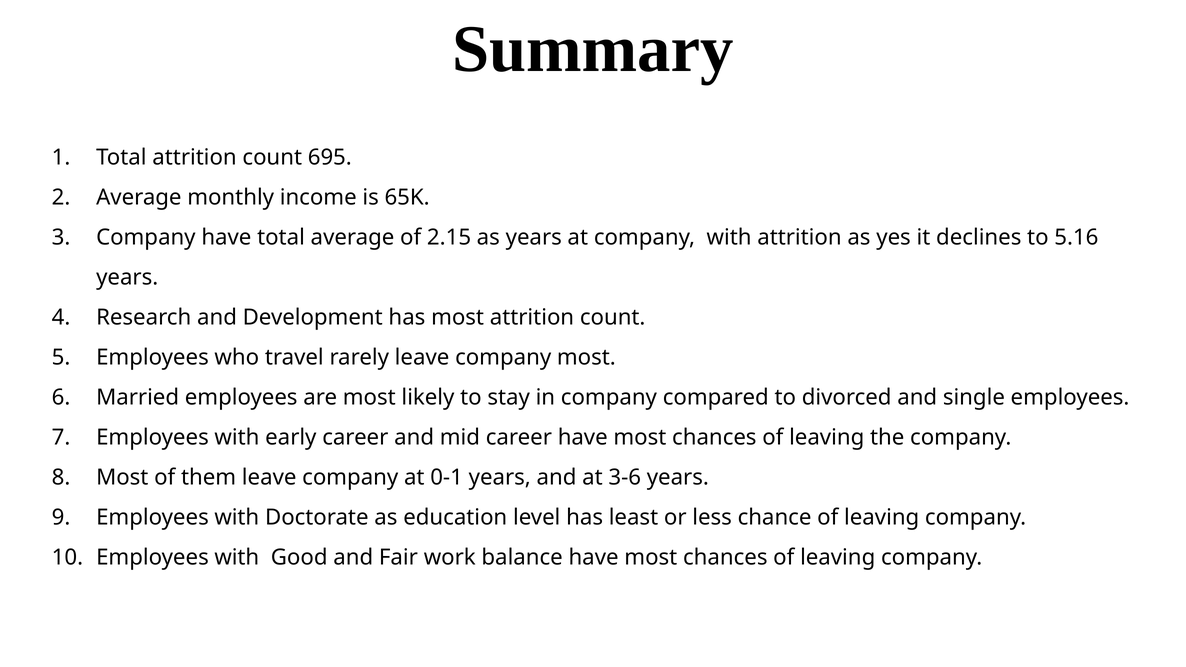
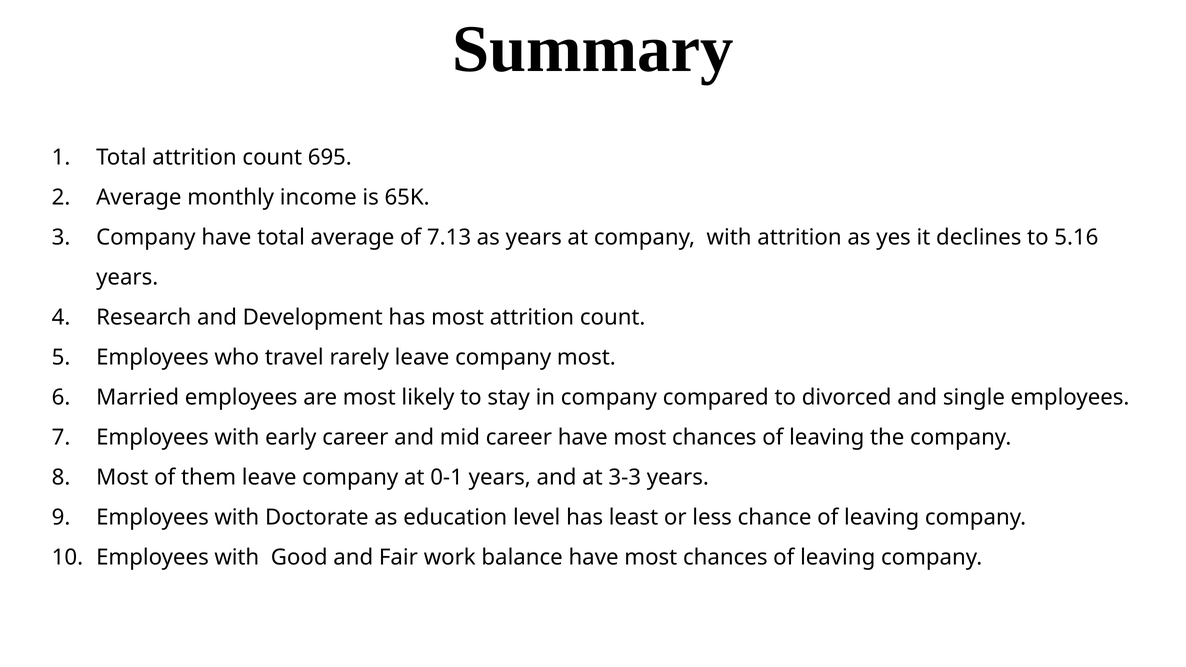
2.15: 2.15 -> 7.13
3-6: 3-6 -> 3-3
